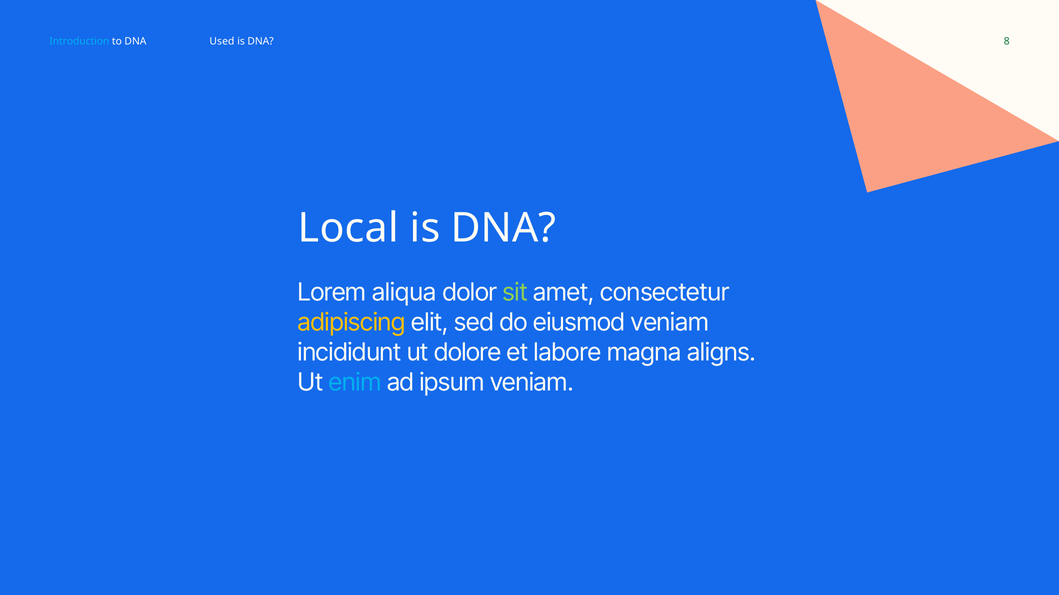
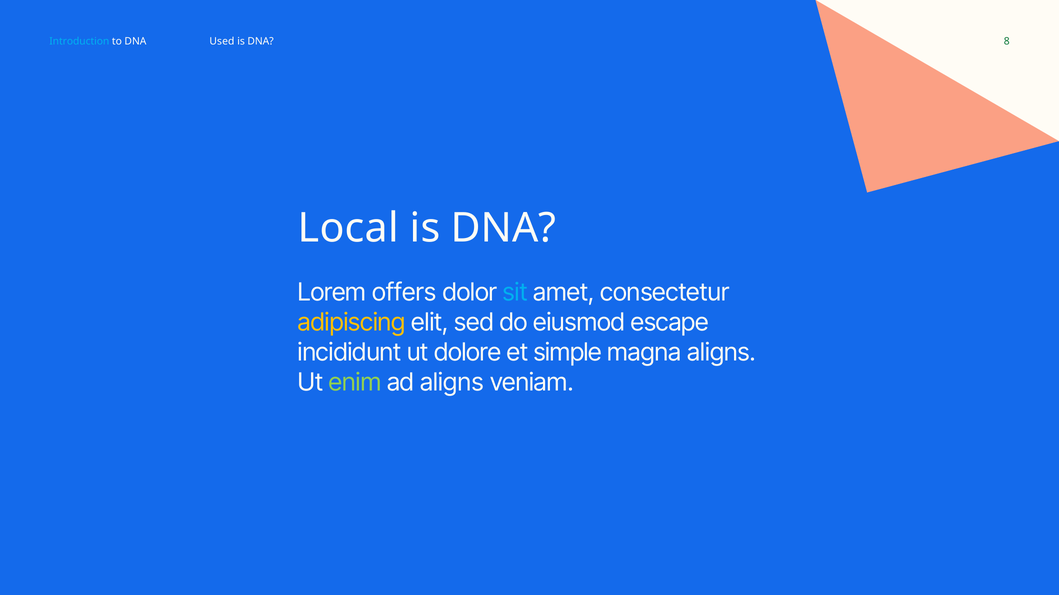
aliqua: aliqua -> offers
sit colour: light green -> light blue
eiusmod veniam: veniam -> escape
labore: labore -> simple
enim colour: light blue -> light green
ad ipsum: ipsum -> aligns
